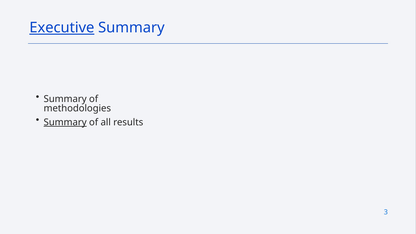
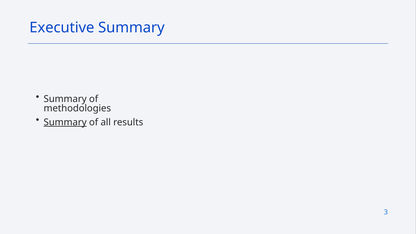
Executive underline: present -> none
